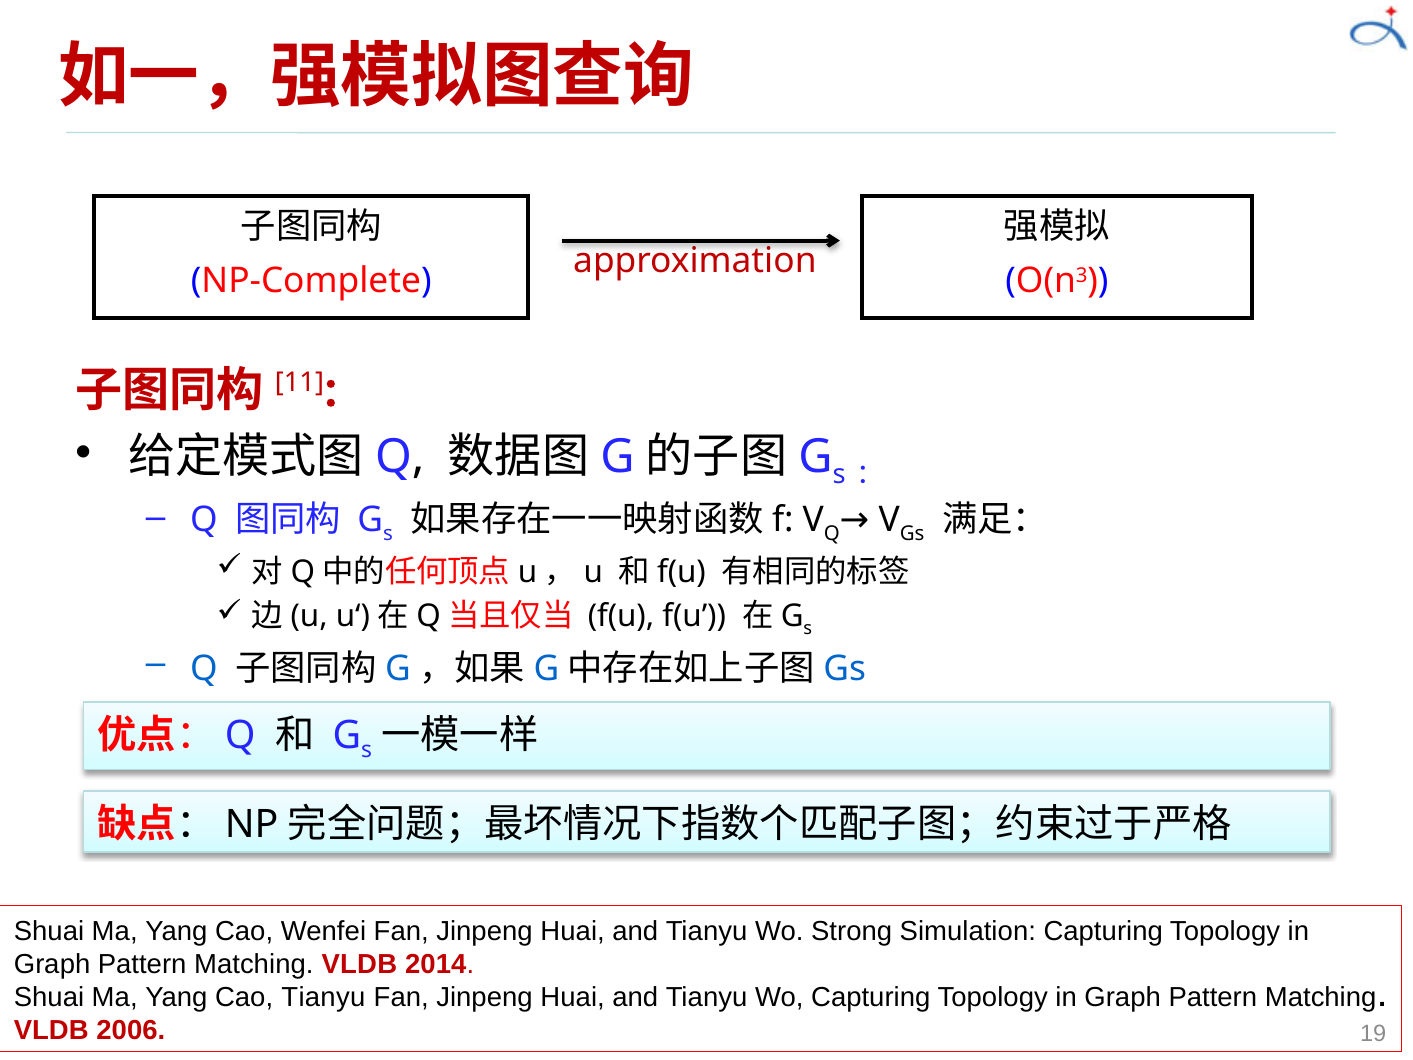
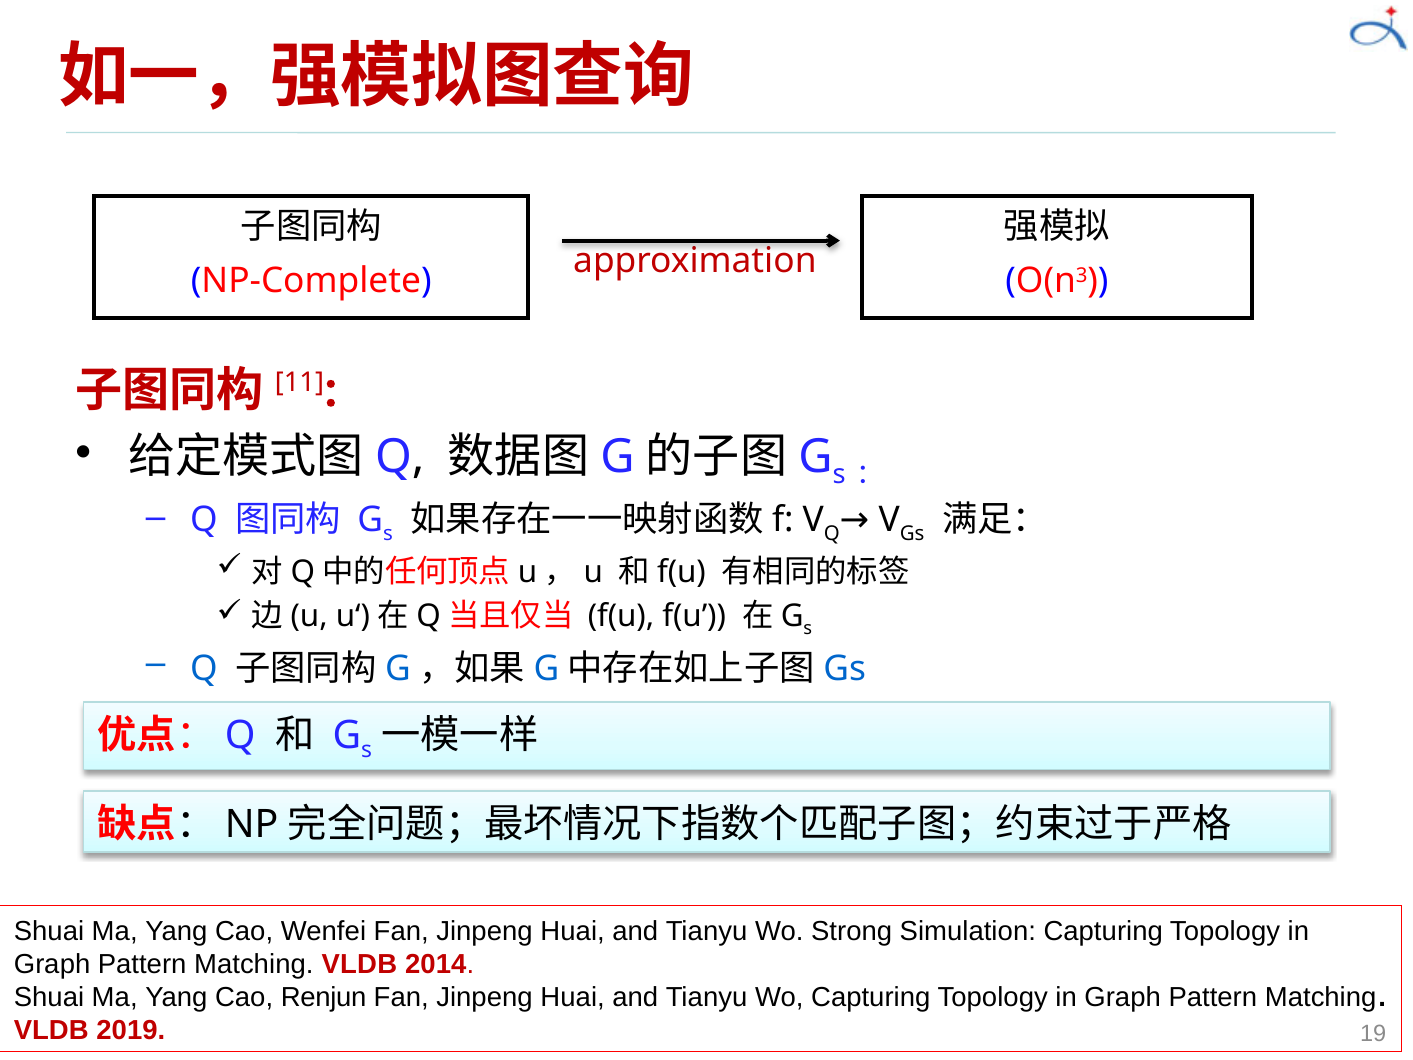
Cao Tianyu: Tianyu -> Renjun
2006: 2006 -> 2019
